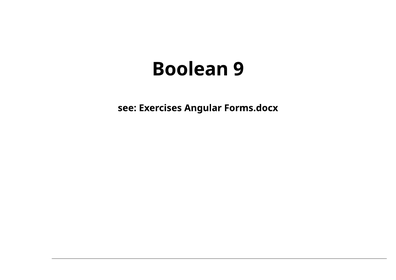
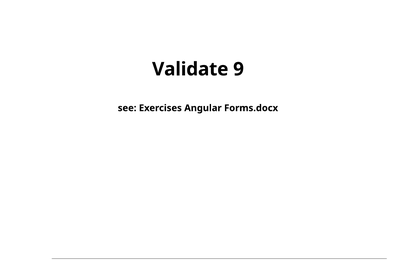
Boolean: Boolean -> Validate
